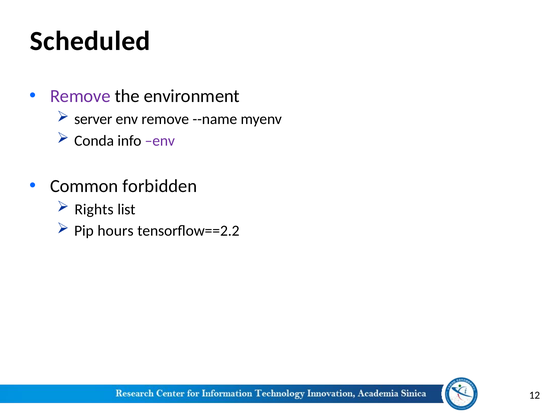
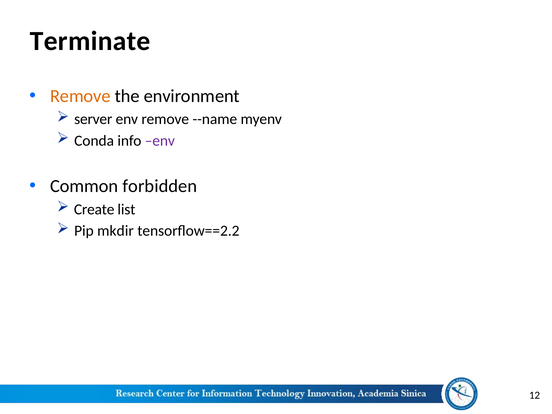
Scheduled: Scheduled -> Terminate
Remove at (80, 96) colour: purple -> orange
Rights: Rights -> Create
hours: hours -> mkdir
